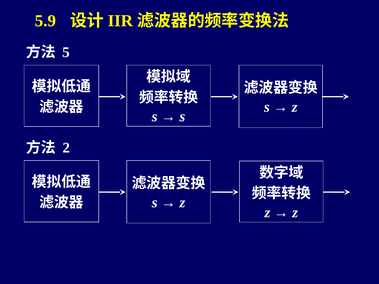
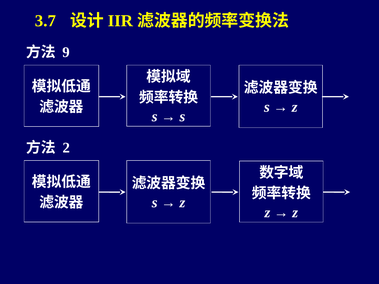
5.9: 5.9 -> 3.7
5: 5 -> 9
